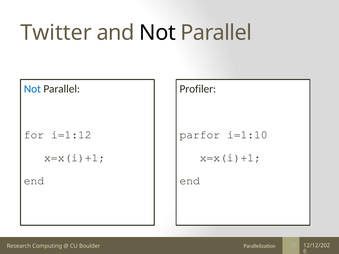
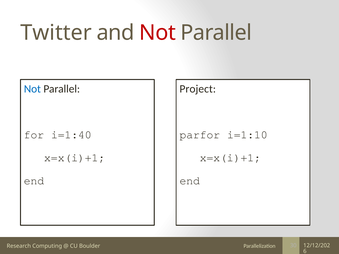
Not at (158, 33) colour: black -> red
Profiler: Profiler -> Project
i=1:12: i=1:12 -> i=1:40
